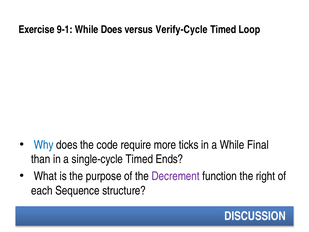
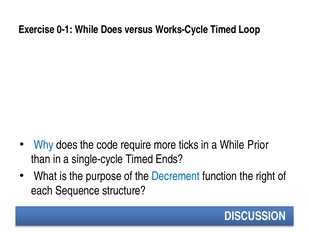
9-1: 9-1 -> 0-1
Verify-Cycle: Verify-Cycle -> Works-Cycle
Final: Final -> Prior
Decrement colour: purple -> blue
